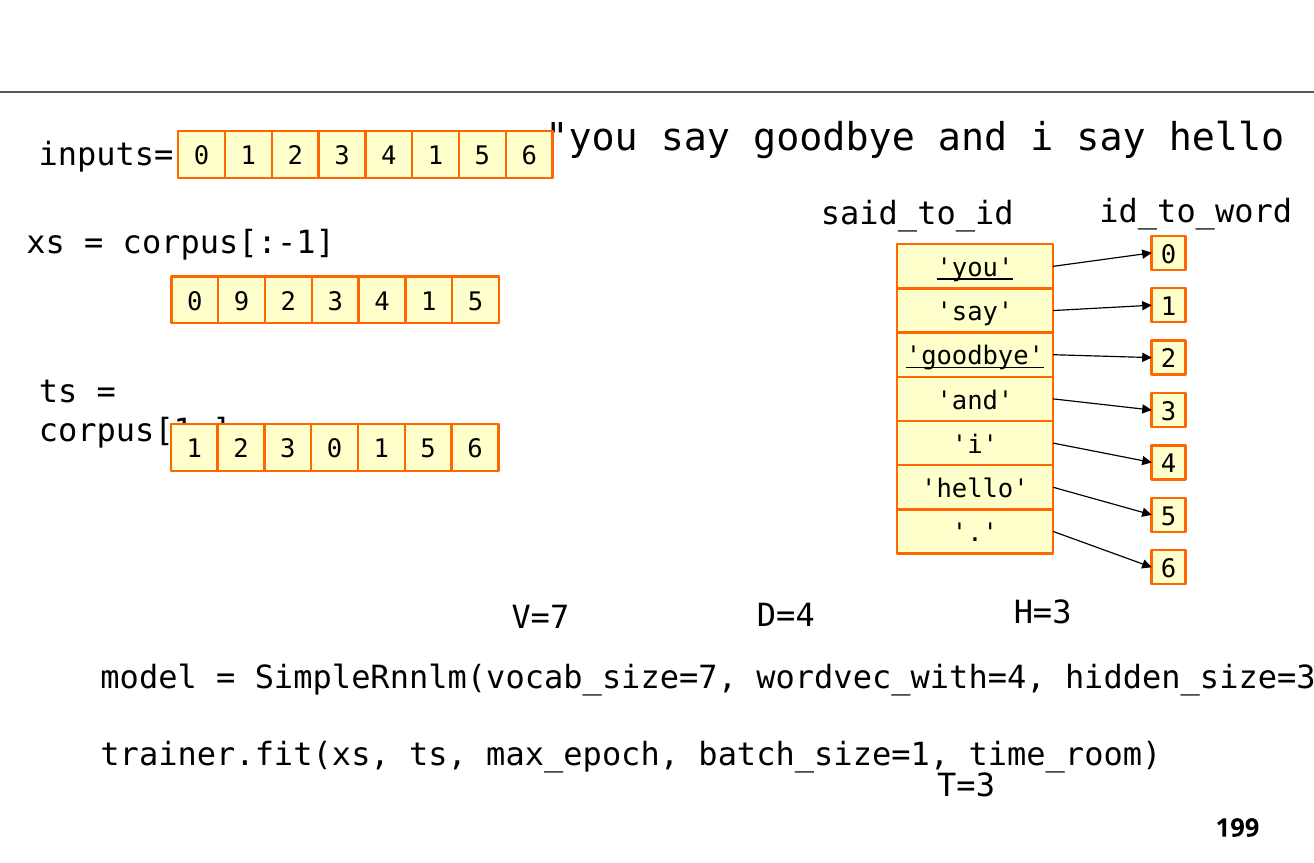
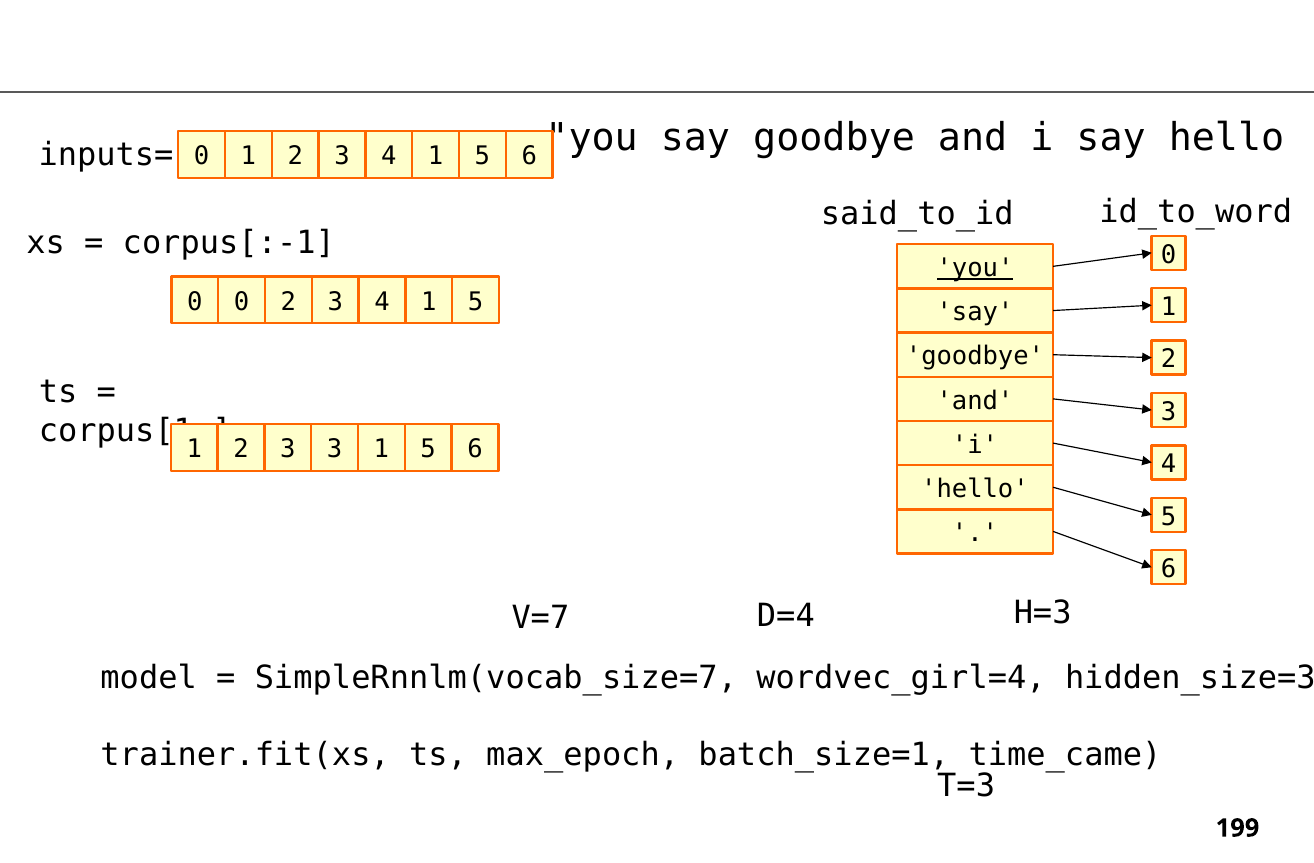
0 9: 9 -> 0
goodbye at (975, 357) underline: present -> none
3 0: 0 -> 3
wordvec_with=4: wordvec_with=4 -> wordvec_girl=4
time_room: time_room -> time_came
